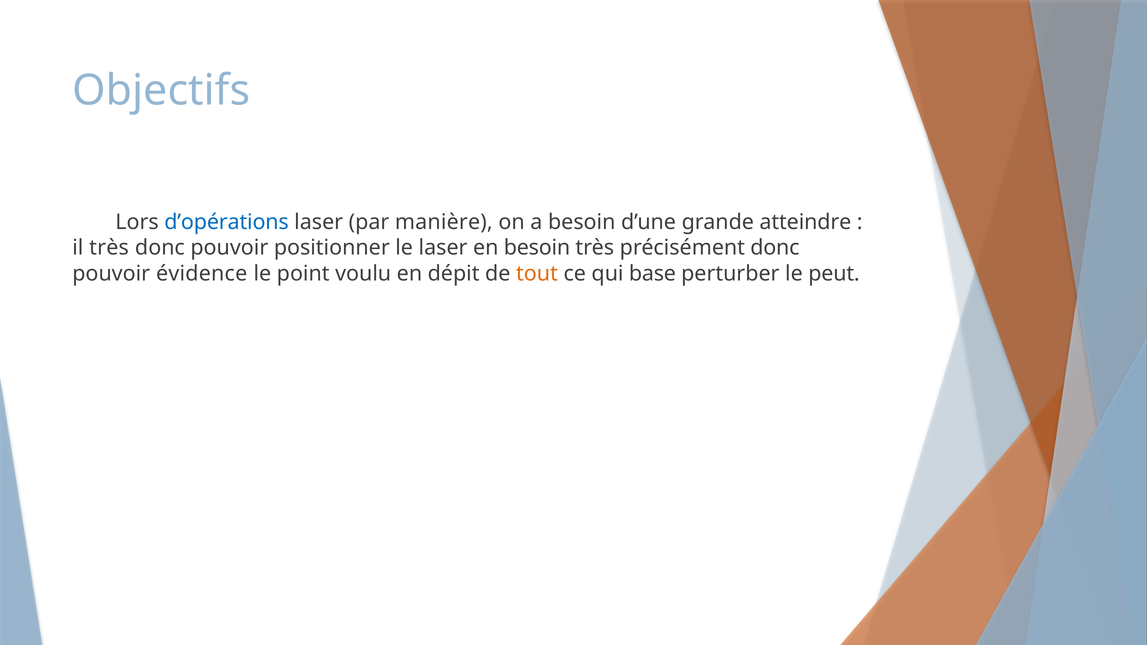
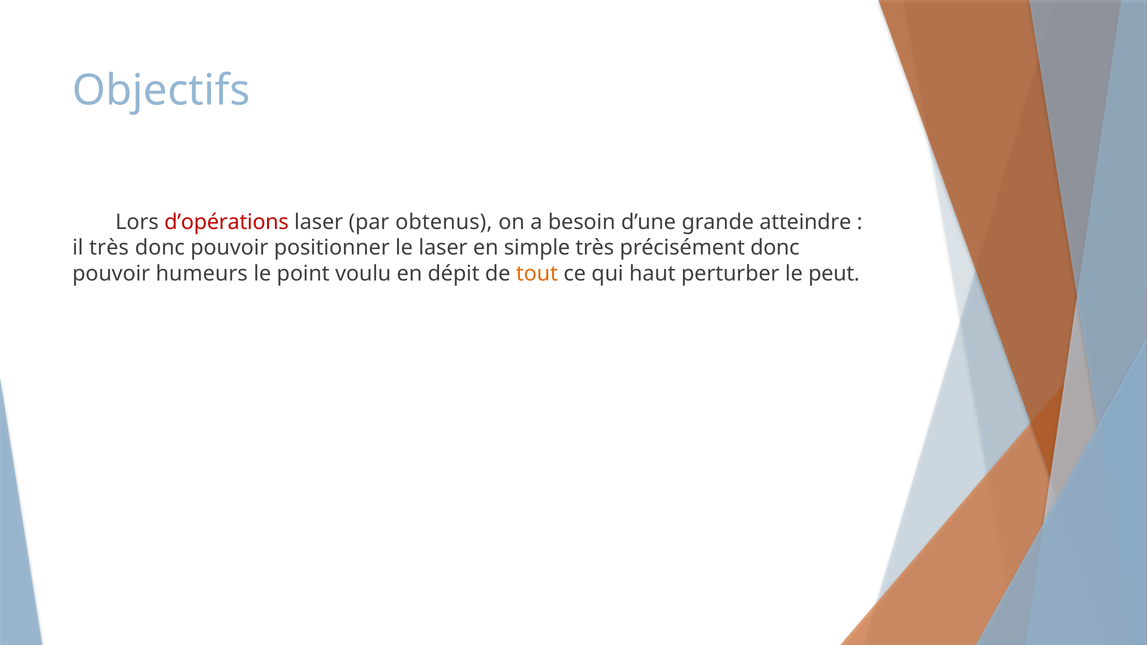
d’opérations colour: blue -> red
manière: manière -> obtenus
en besoin: besoin -> simple
évidence: évidence -> humeurs
base: base -> haut
